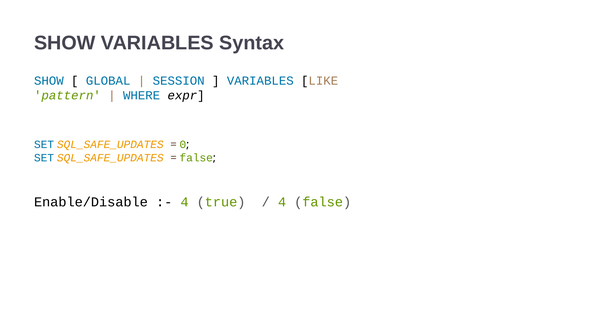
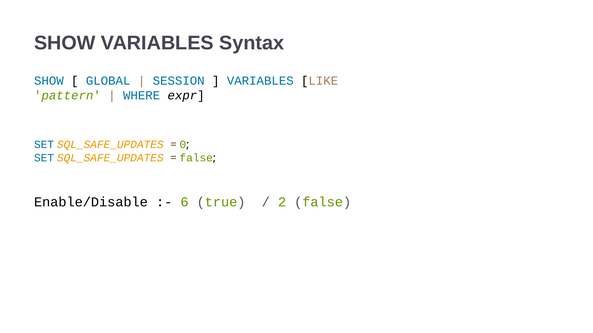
4 at (185, 202): 4 -> 6
4 at (282, 202): 4 -> 2
